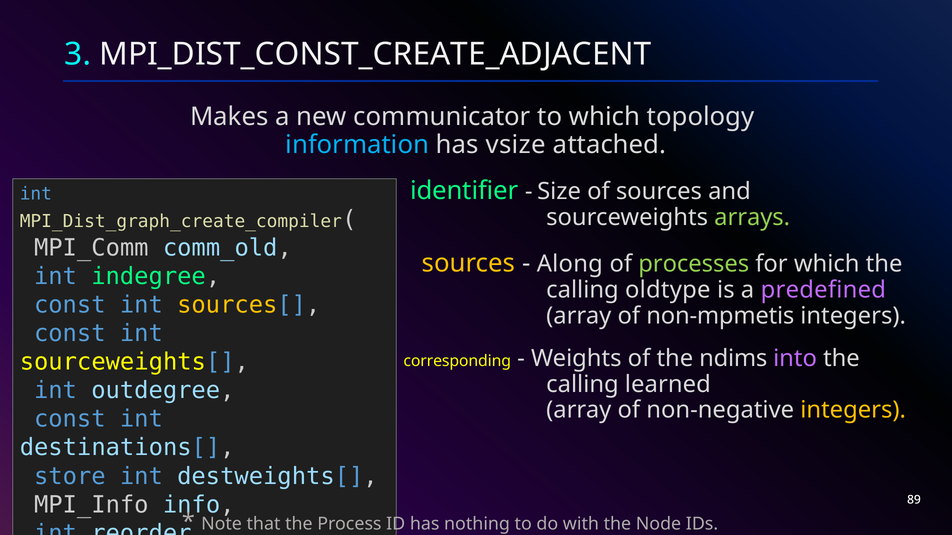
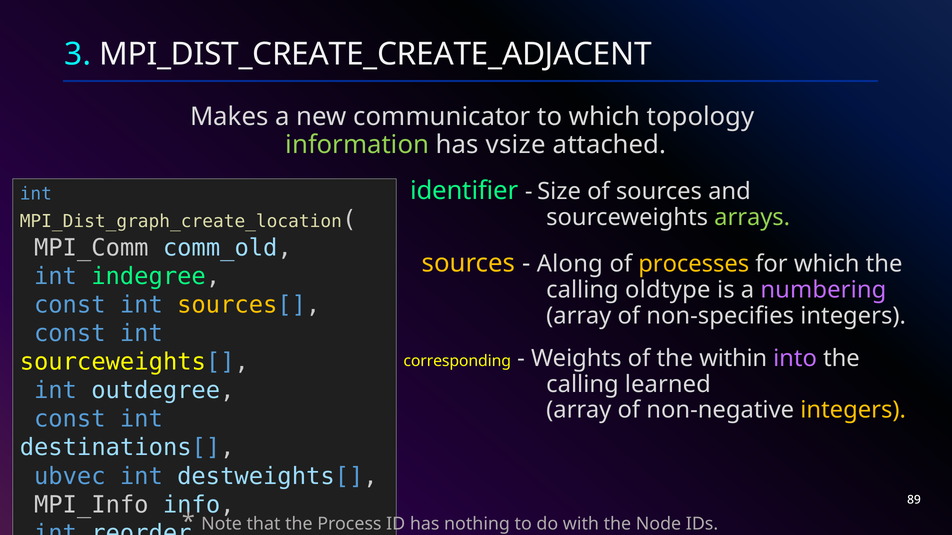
MPI_DIST_CONST_CREATE_ADJACENT: MPI_DIST_CONST_CREATE_ADJACENT -> MPI_DIST_CREATE_CREATE_ADJACENT
information colour: light blue -> light green
MPI_Dist_graph_create_compiler: MPI_Dist_graph_create_compiler -> MPI_Dist_graph_create_location
processes colour: light green -> yellow
predefined: predefined -> numbering
non-mpmetis: non-mpmetis -> non-specifies
ndims: ndims -> within
store: store -> ubvec
